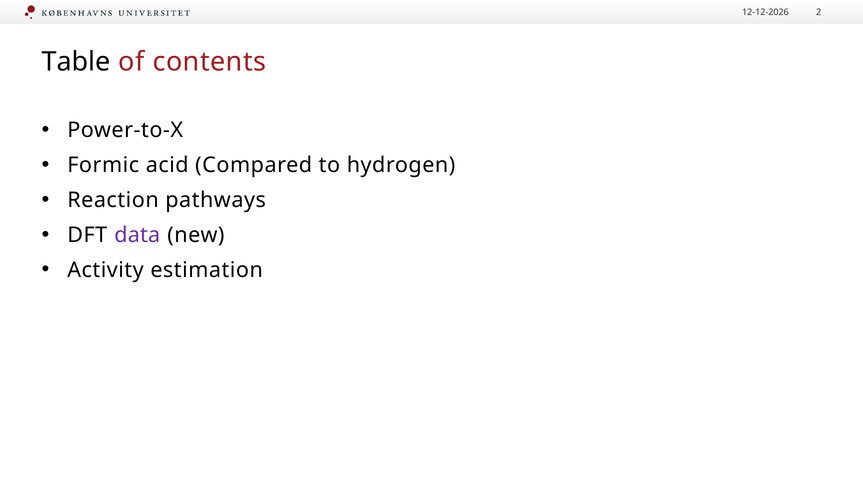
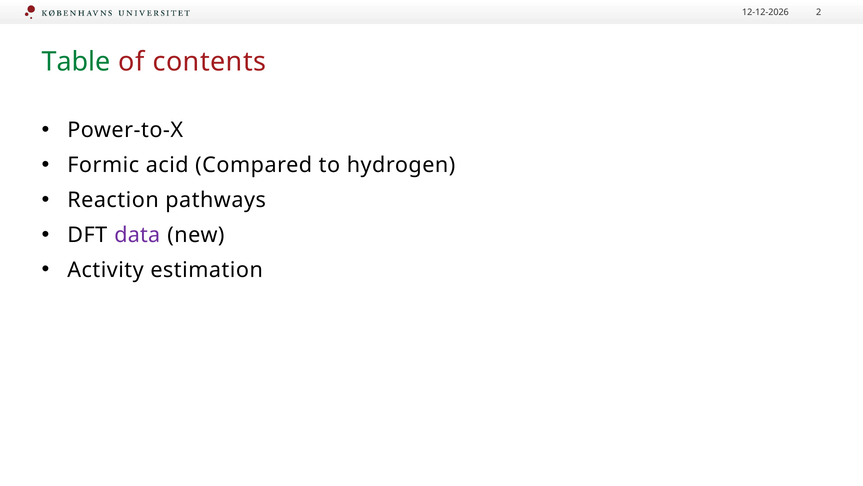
Table colour: black -> green
